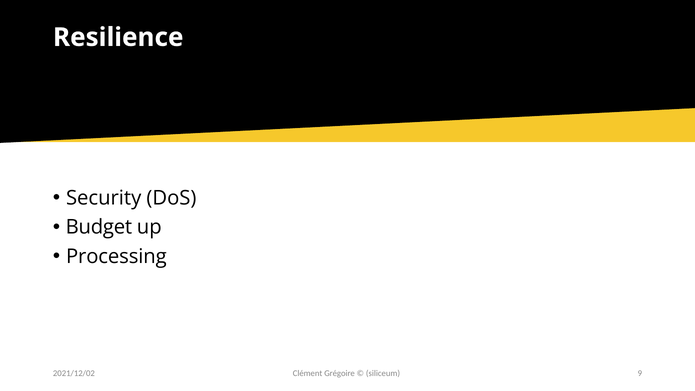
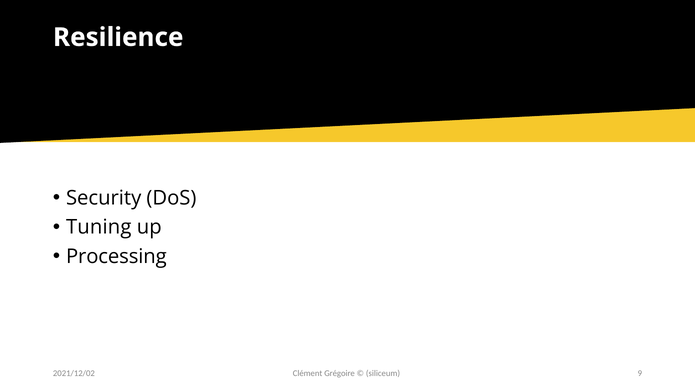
Budget: Budget -> Tuning
